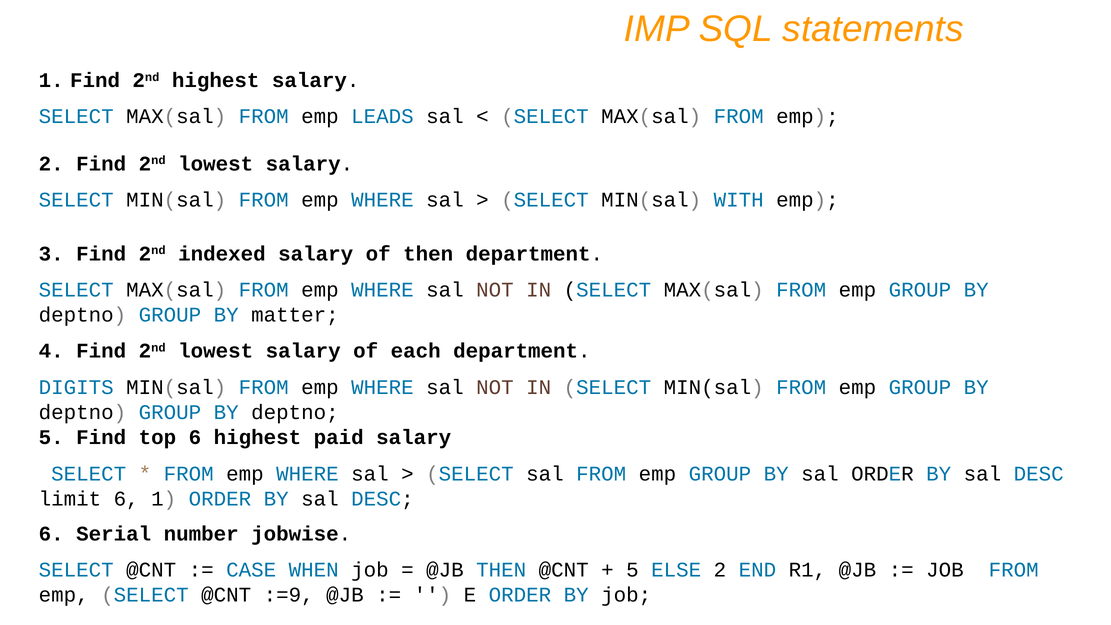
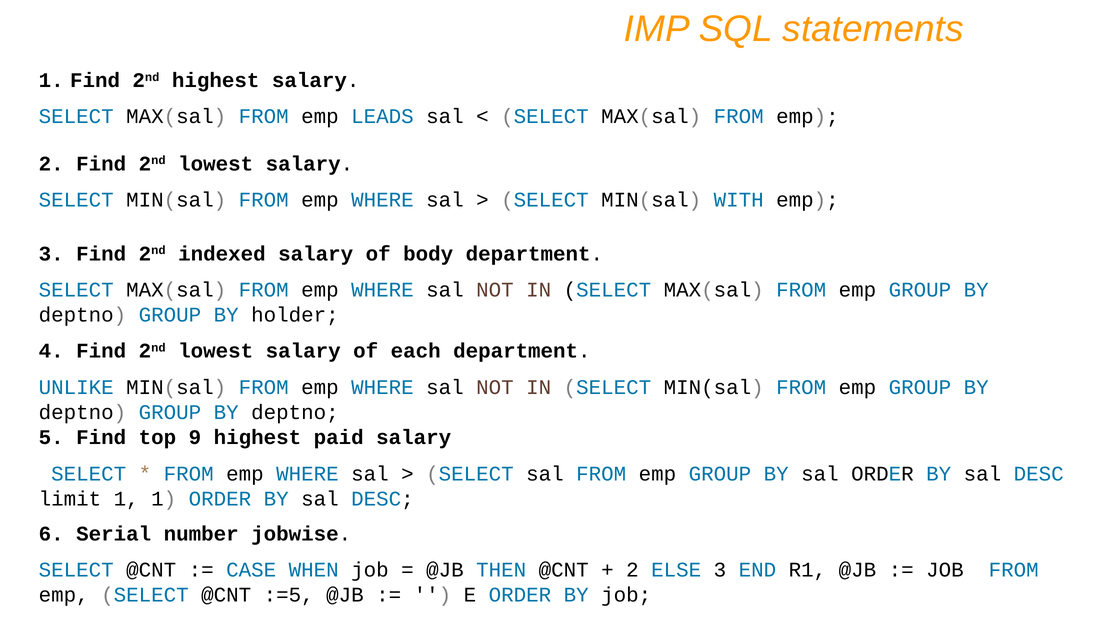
of then: then -> body
matter: matter -> holder
DIGITS: DIGITS -> UNLIKE
top 6: 6 -> 9
limit 6: 6 -> 1
5 at (632, 570): 5 -> 2
ELSE 2: 2 -> 3
:=9: :=9 -> :=5
